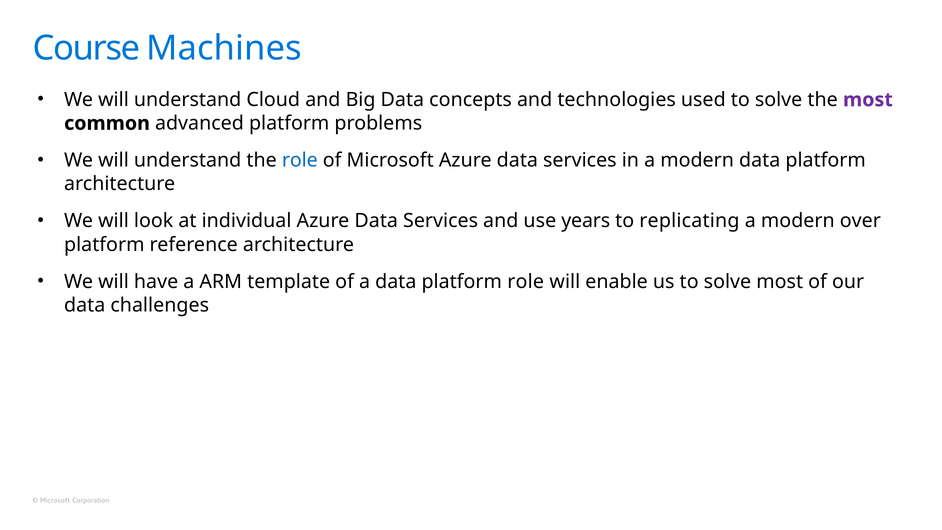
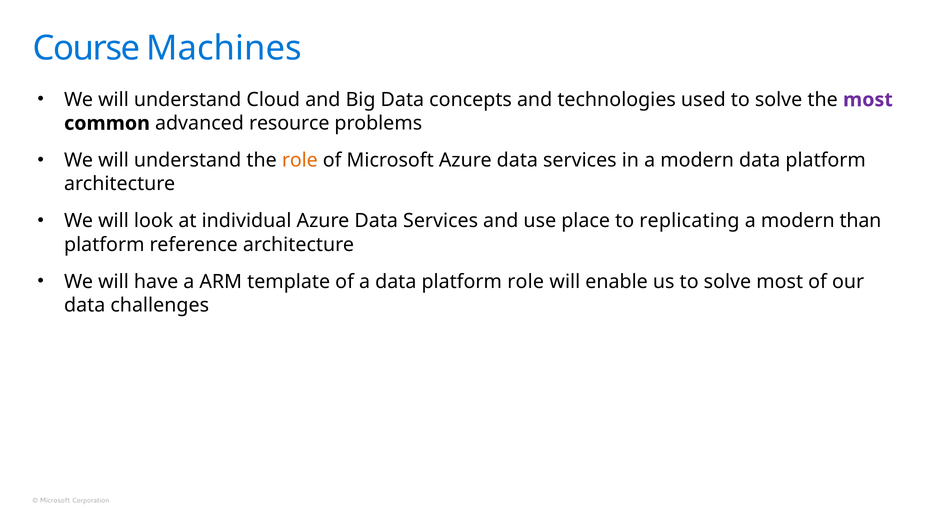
advanced platform: platform -> resource
role at (300, 160) colour: blue -> orange
years: years -> place
over: over -> than
